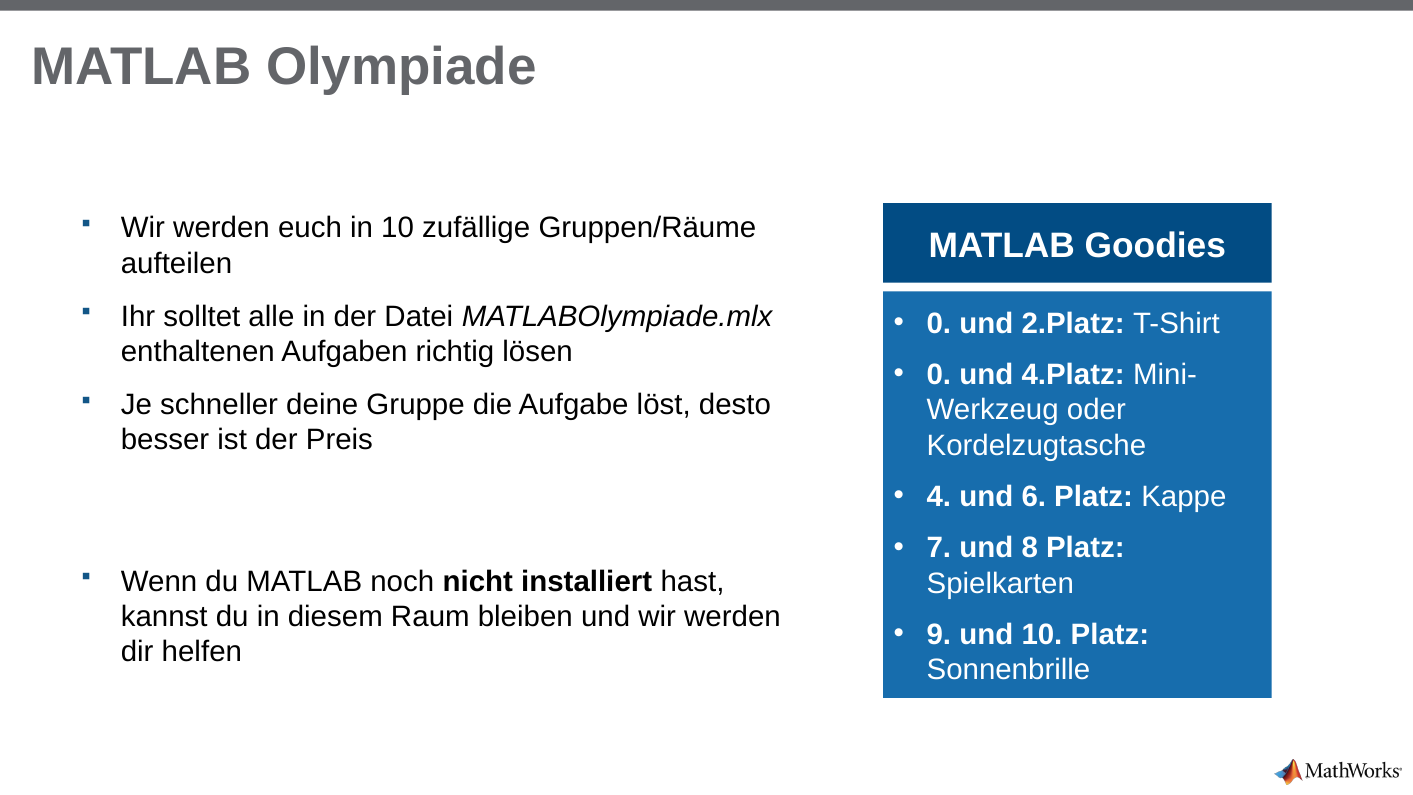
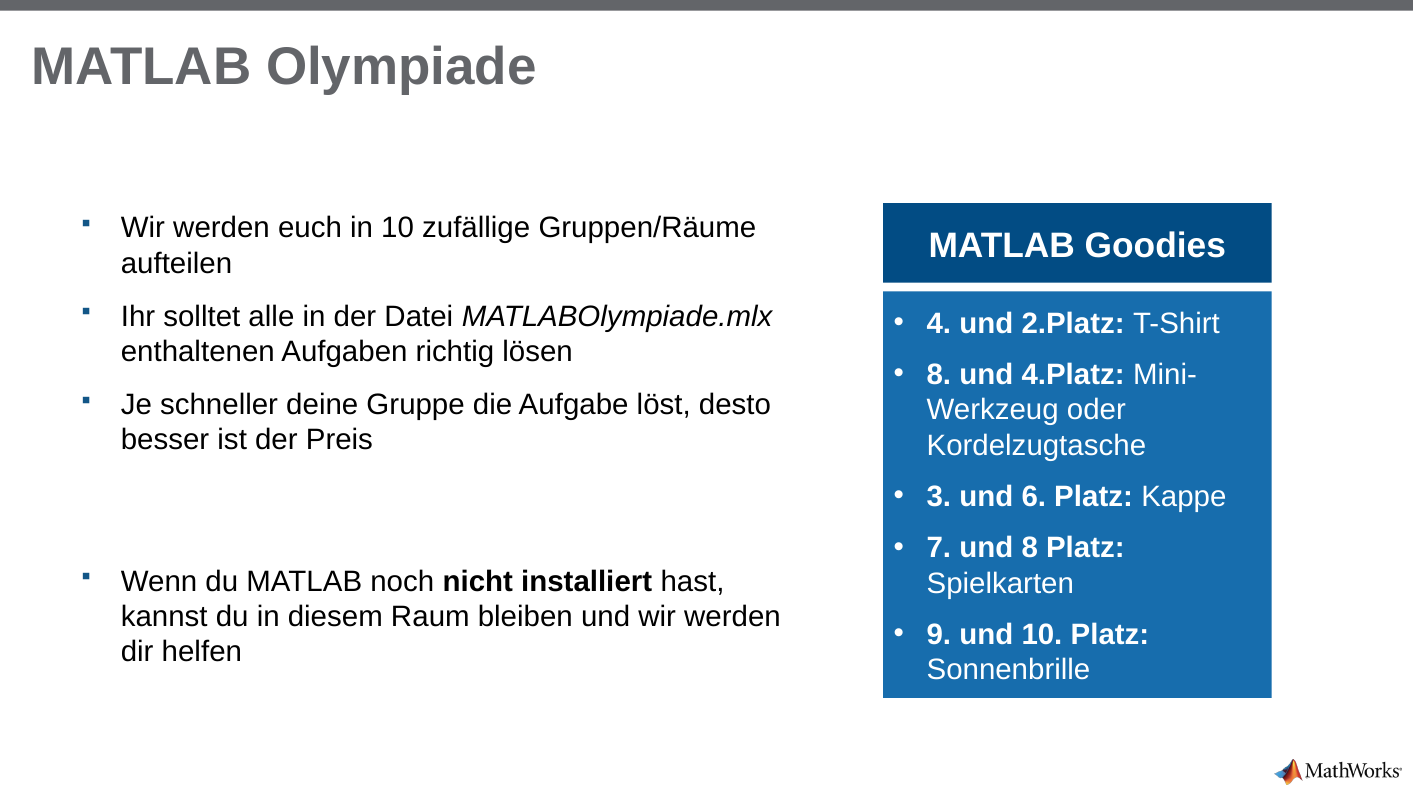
0 at (939, 323): 0 -> 4
0 at (939, 375): 0 -> 8
4: 4 -> 3
